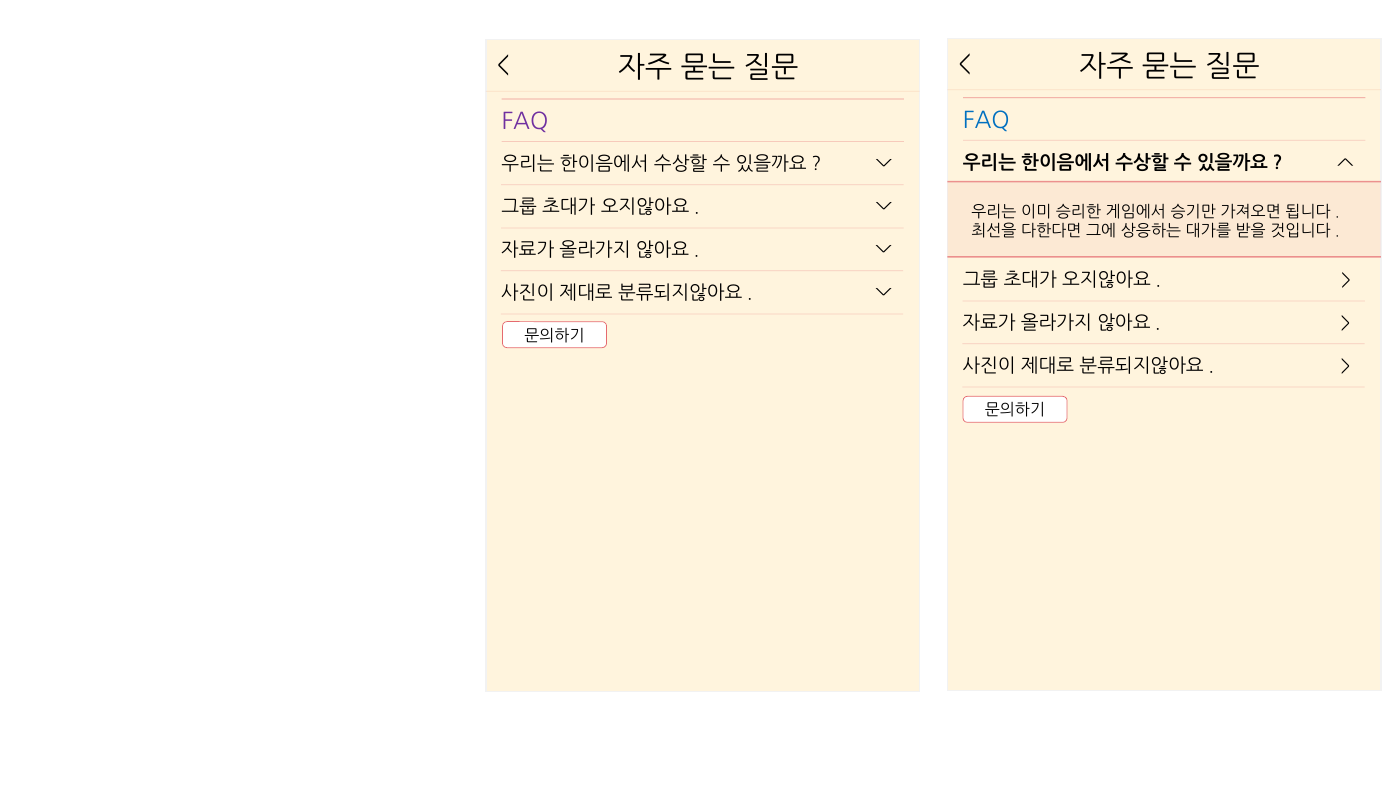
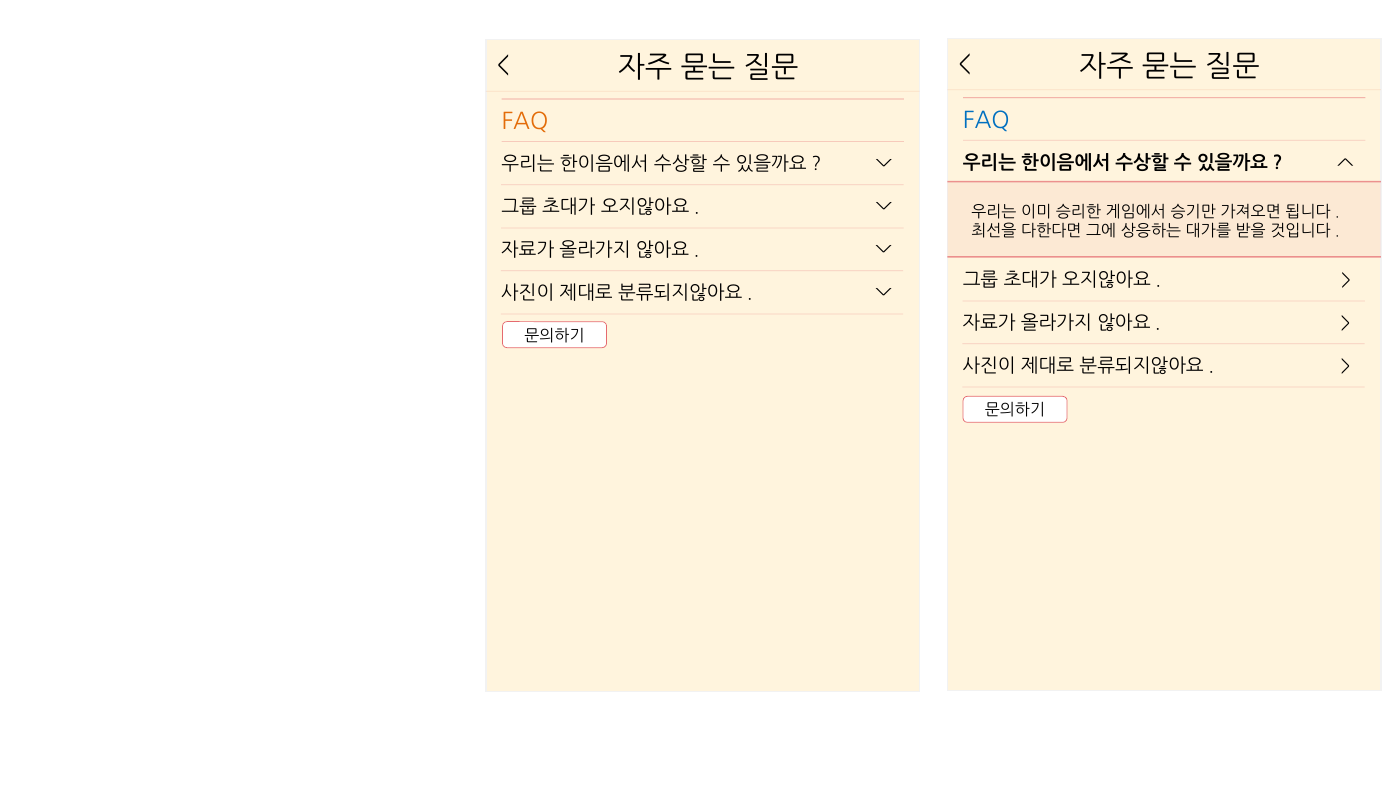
FAQ at (525, 122) colour: purple -> orange
